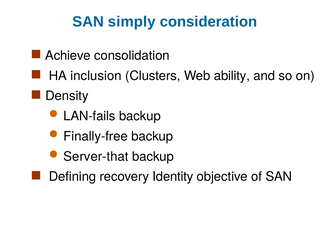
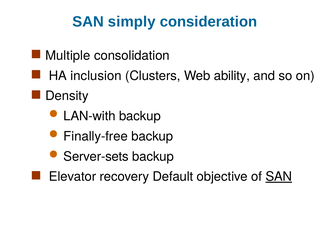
Achieve: Achieve -> Multiple
LAN-fails: LAN-fails -> LAN-with
Server-that: Server-that -> Server-sets
Defining: Defining -> Elevator
Identity: Identity -> Default
SAN at (279, 176) underline: none -> present
